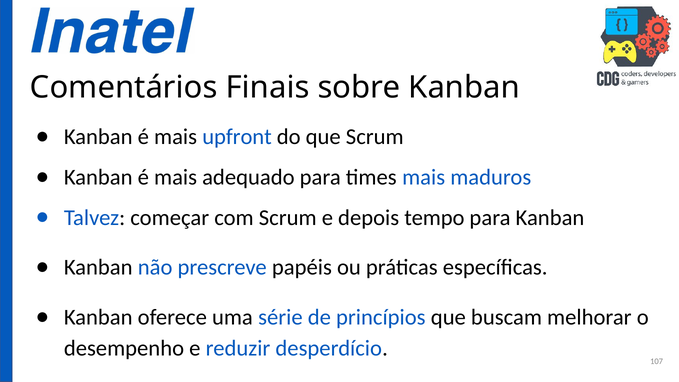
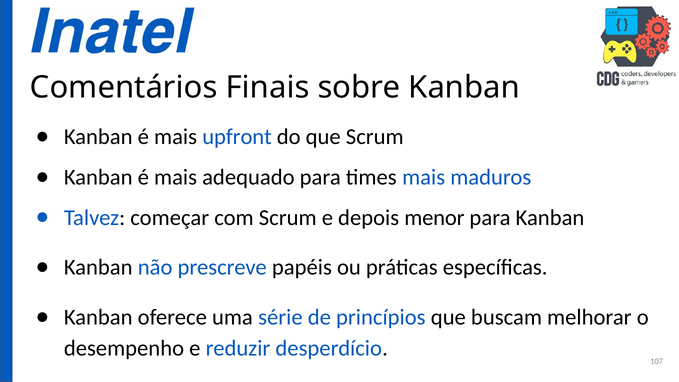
tempo: tempo -> menor
